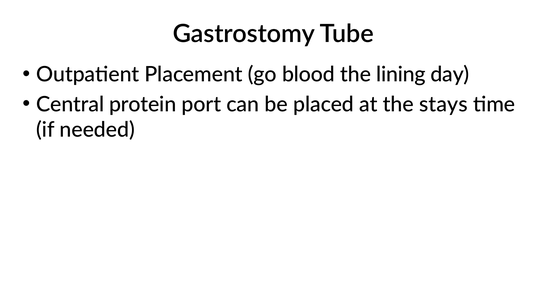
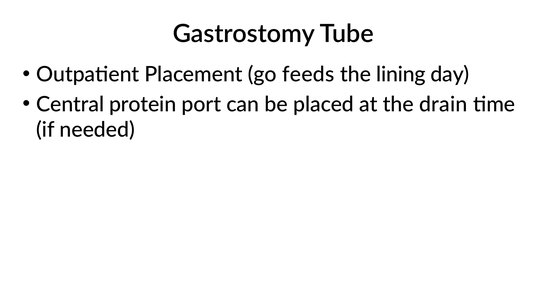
blood: blood -> feeds
stays: stays -> drain
